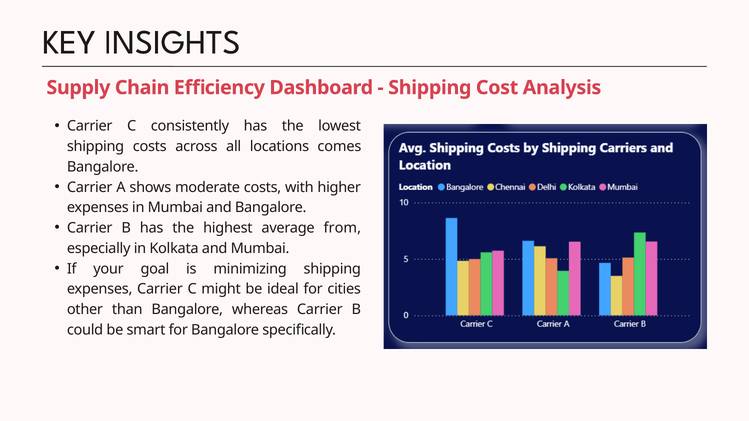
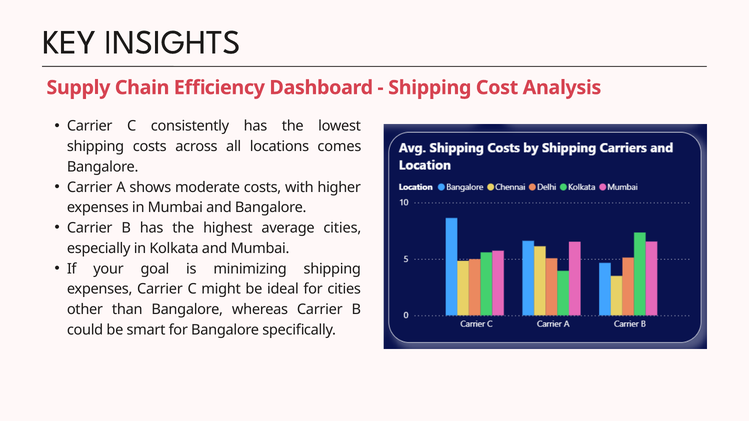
average from: from -> cities
